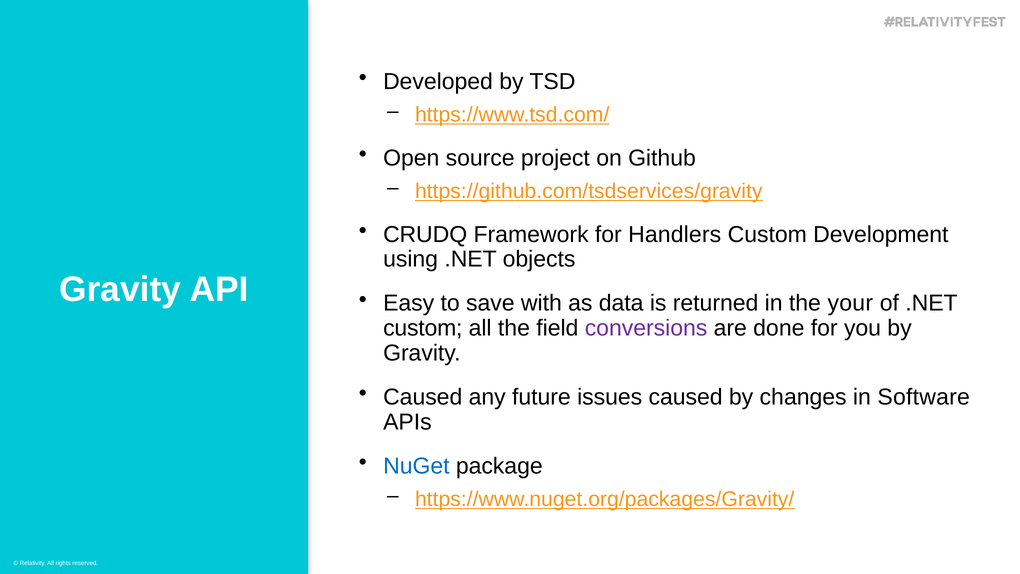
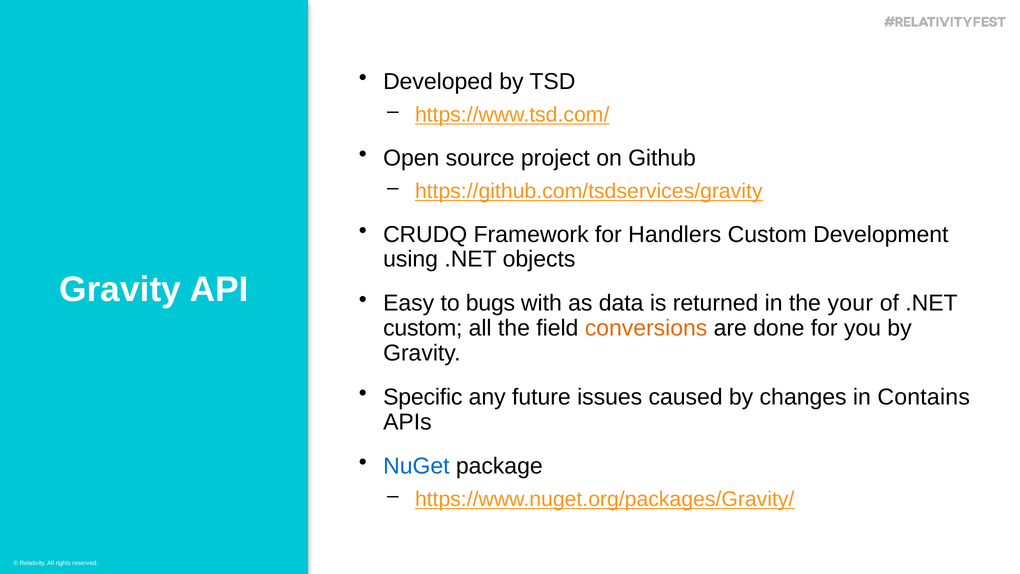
save: save -> bugs
conversions colour: purple -> orange
Caused at (423, 397): Caused -> Specific
Software: Software -> Contains
